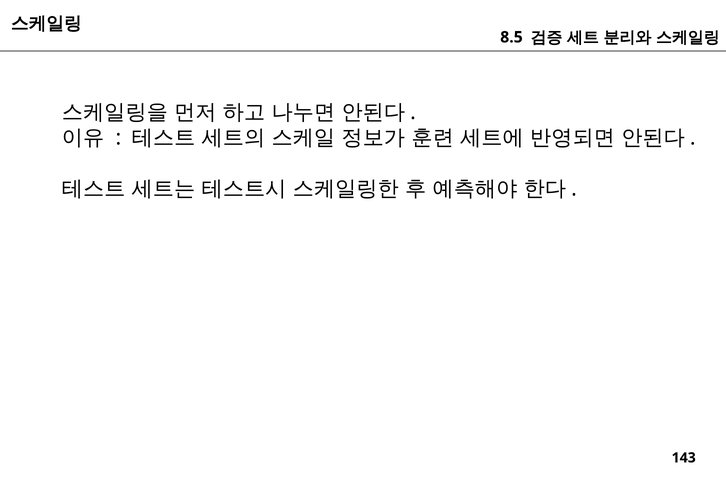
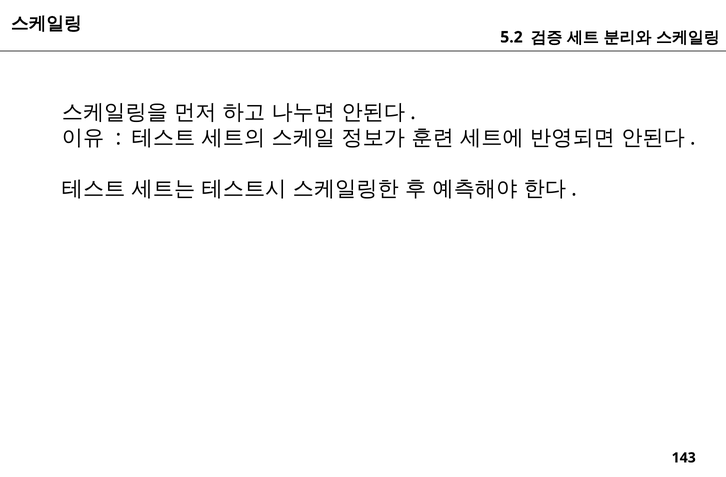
8.5: 8.5 -> 5.2
